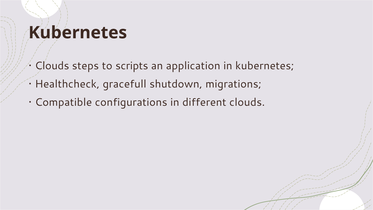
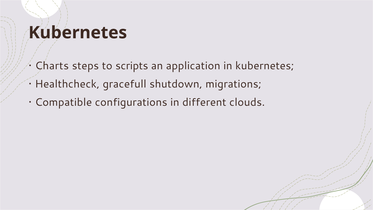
Clouds at (52, 66): Clouds -> Charts
